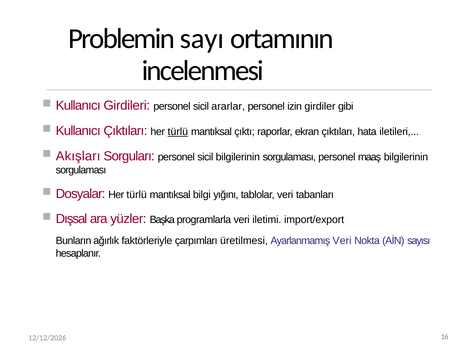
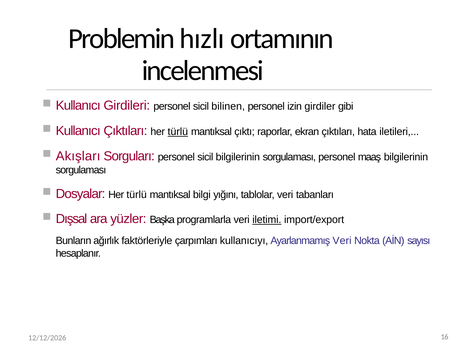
sayı: sayı -> hızlı
ararlar: ararlar -> bilinen
iletimi underline: none -> present
üretilmesi: üretilmesi -> kullanıcıyı
